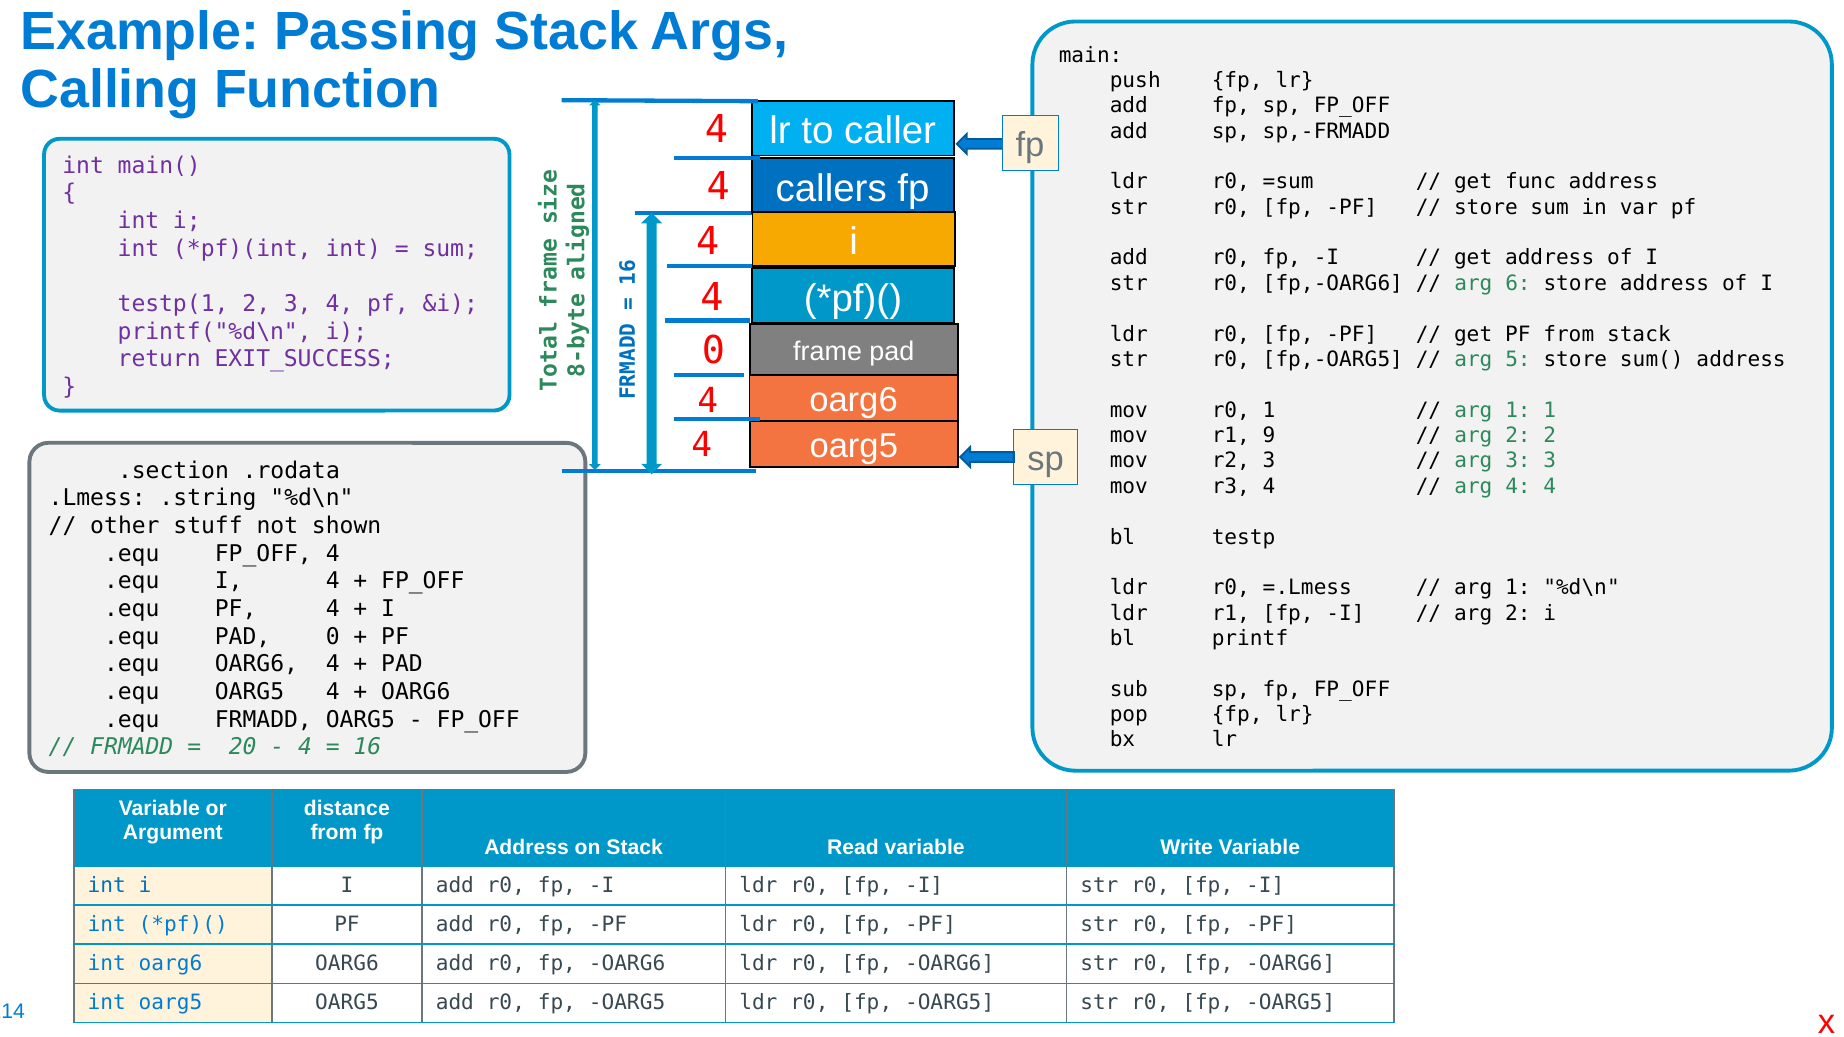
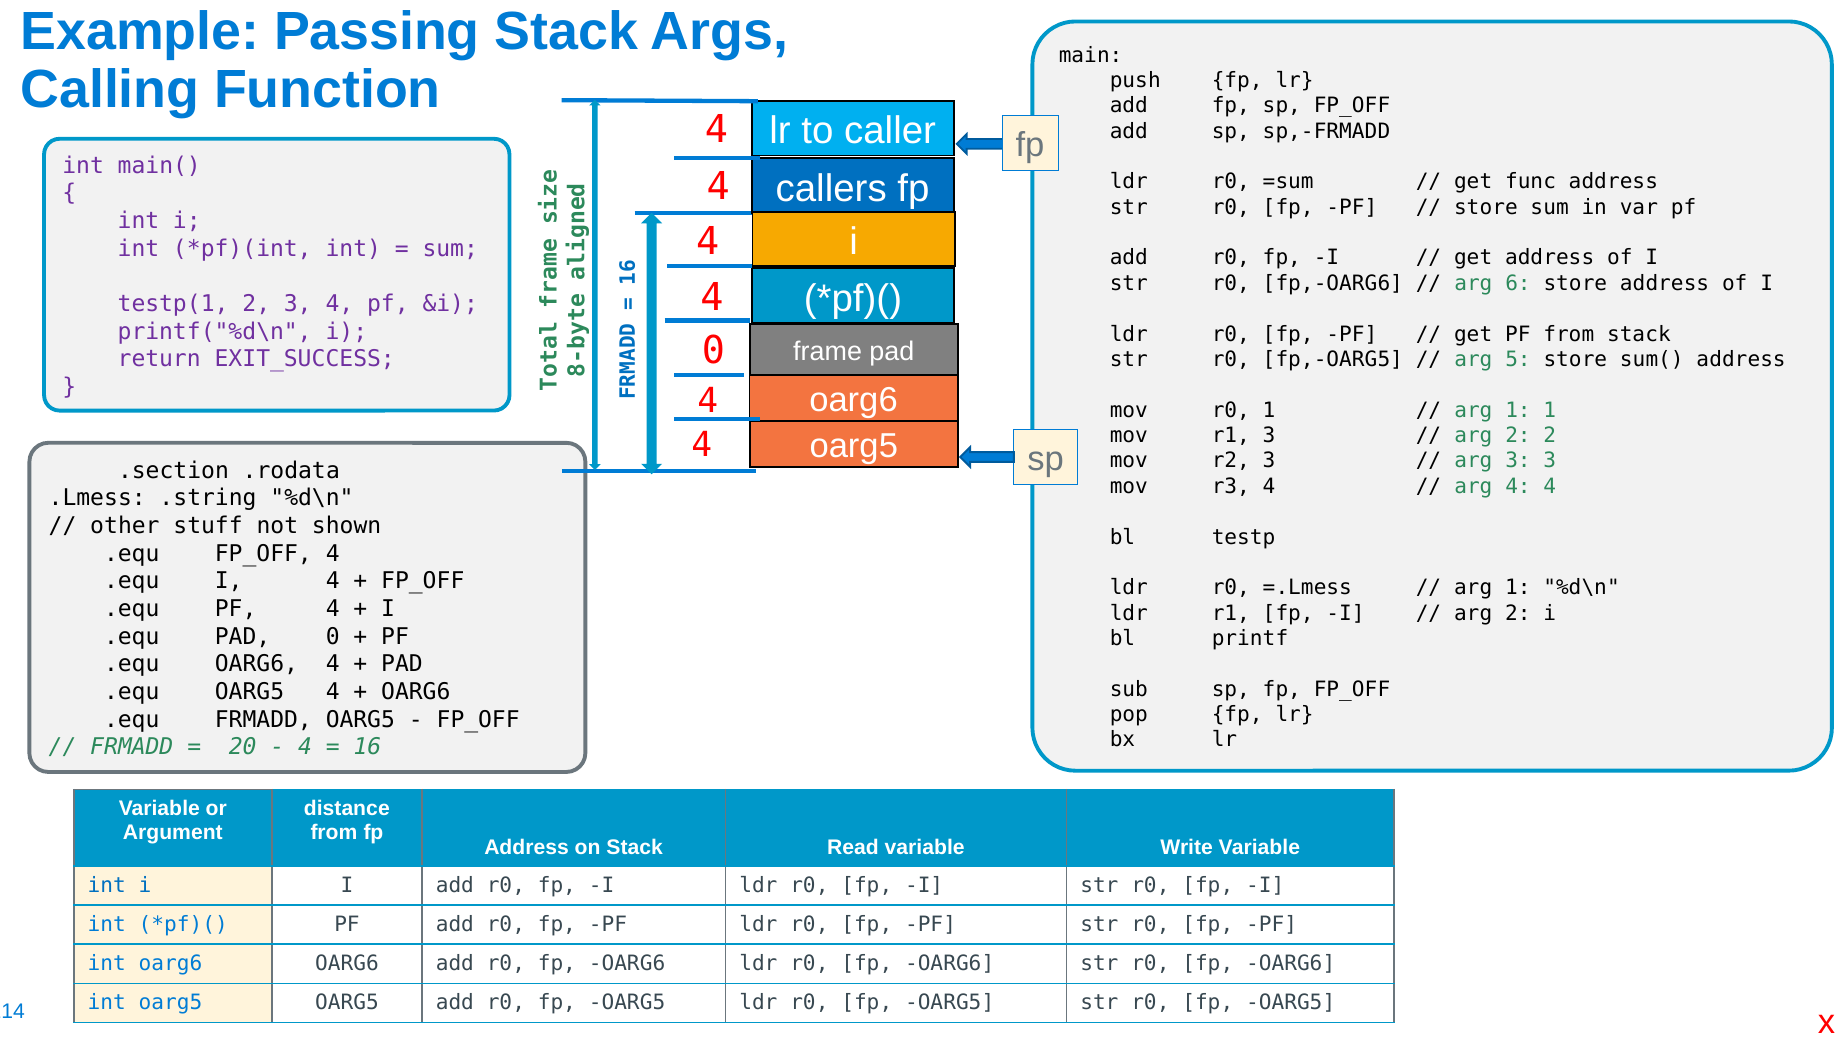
r1 9: 9 -> 3
